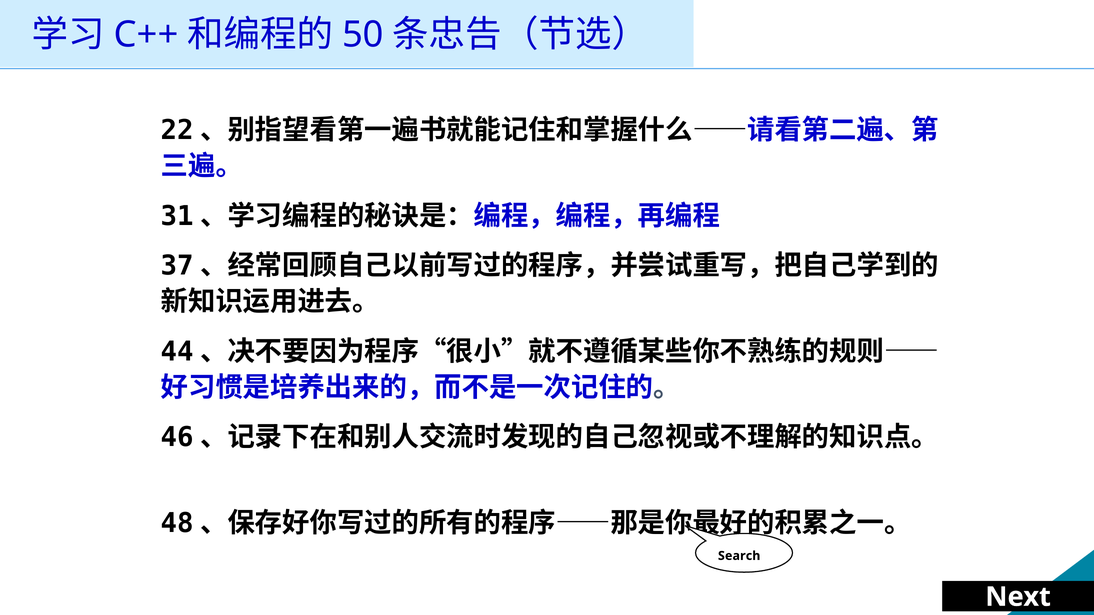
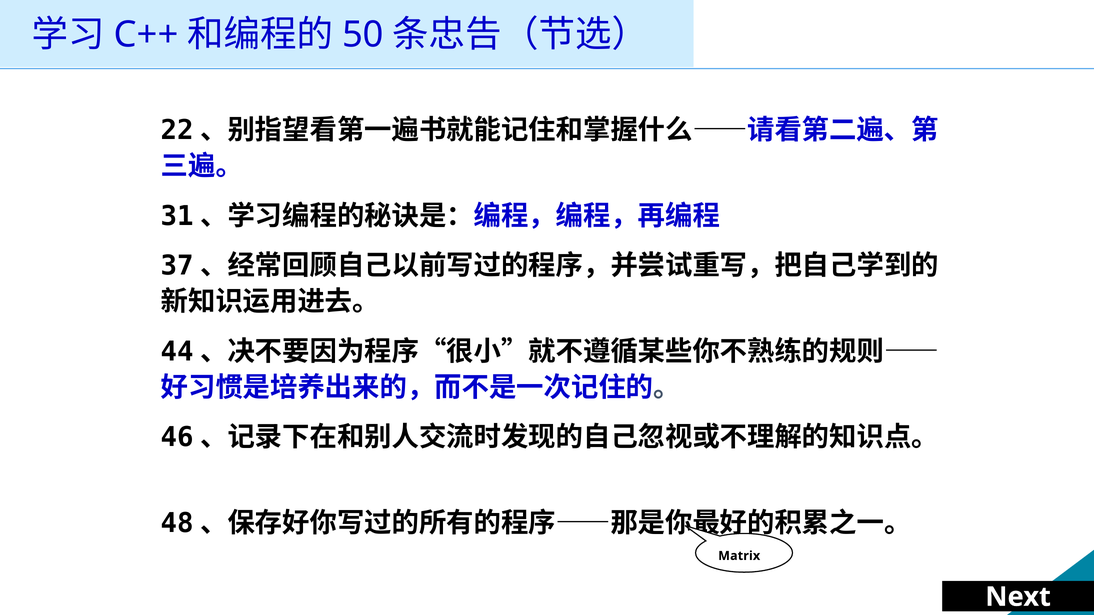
Search: Search -> Matrix
